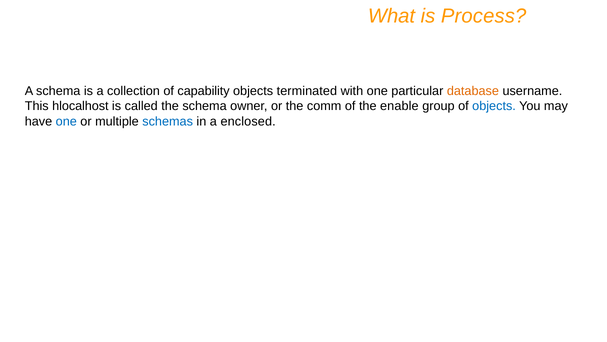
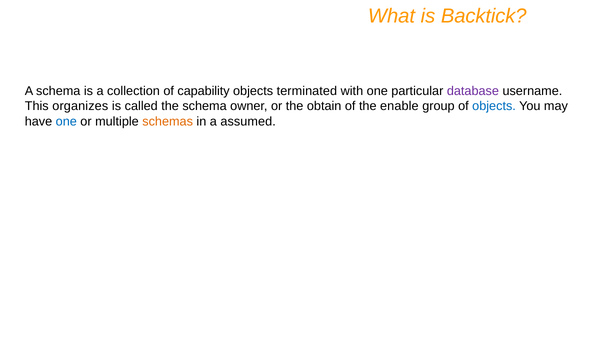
Process: Process -> Backtick
database colour: orange -> purple
hlocalhost: hlocalhost -> organizes
comm: comm -> obtain
schemas colour: blue -> orange
enclosed: enclosed -> assumed
